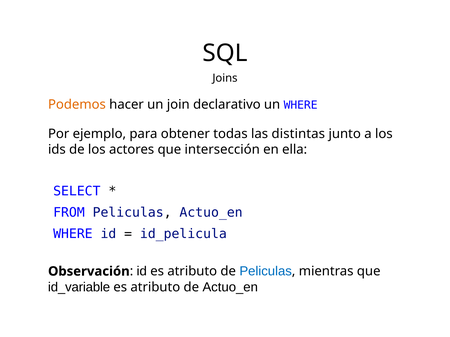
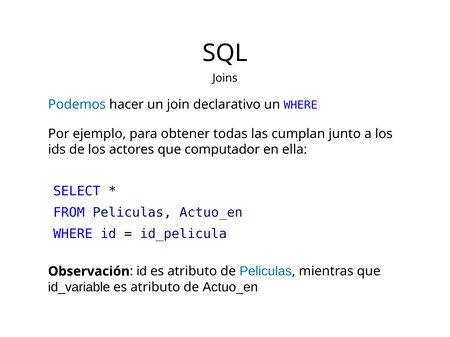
Podemos colour: orange -> blue
distintas: distintas -> cumplan
intersección: intersección -> computador
